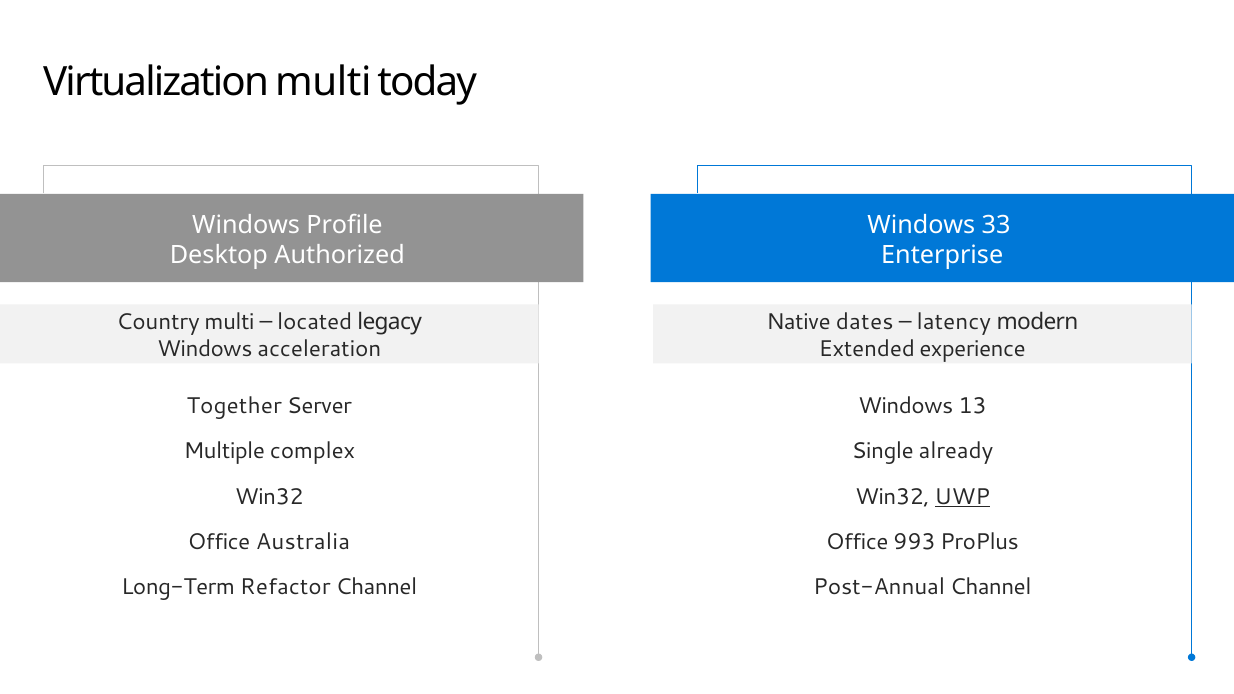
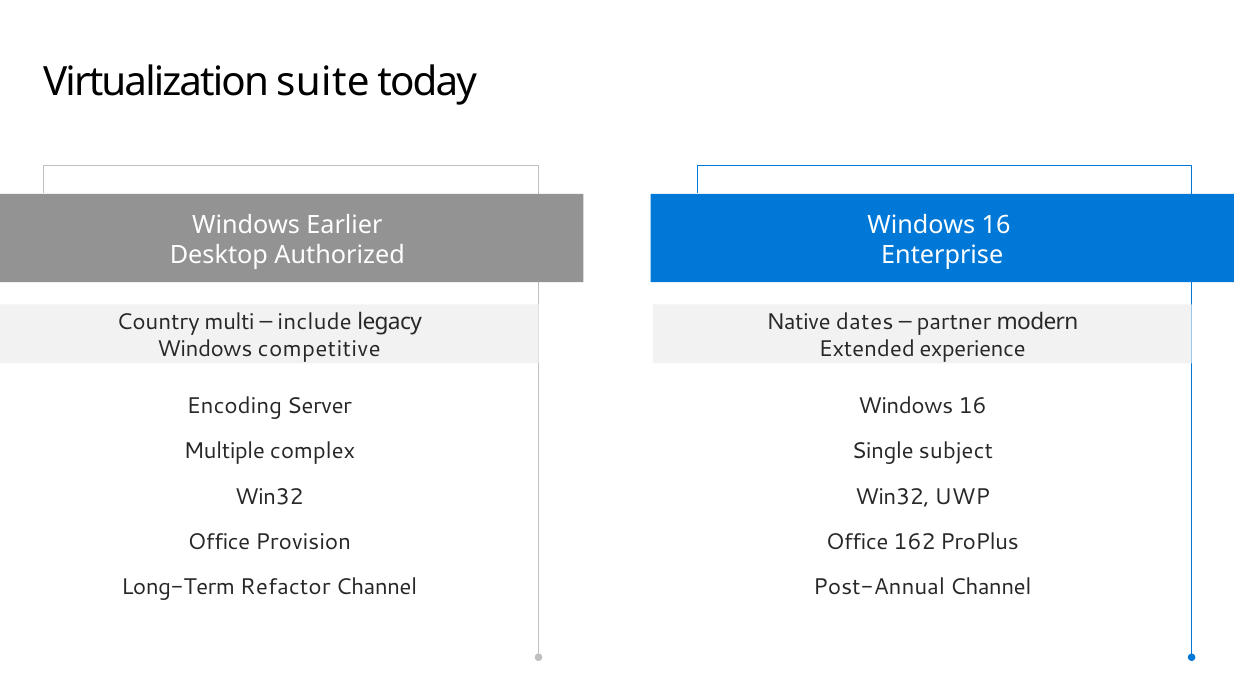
Virtualization multi: multi -> suite
Profile: Profile -> Earlier
33 at (996, 225): 33 -> 16
located: located -> include
latency: latency -> partner
acceleration: acceleration -> competitive
Together: Together -> Encoding
13 at (973, 406): 13 -> 16
already: already -> subject
UWP underline: present -> none
Australia: Australia -> Provision
993: 993 -> 162
